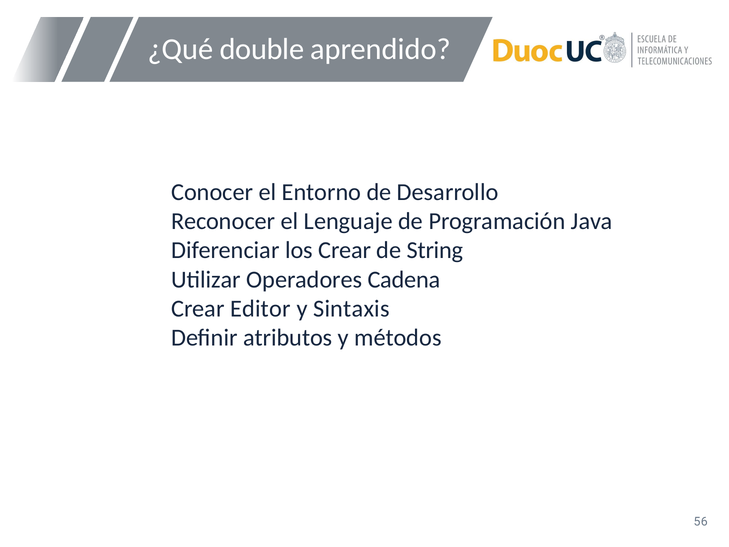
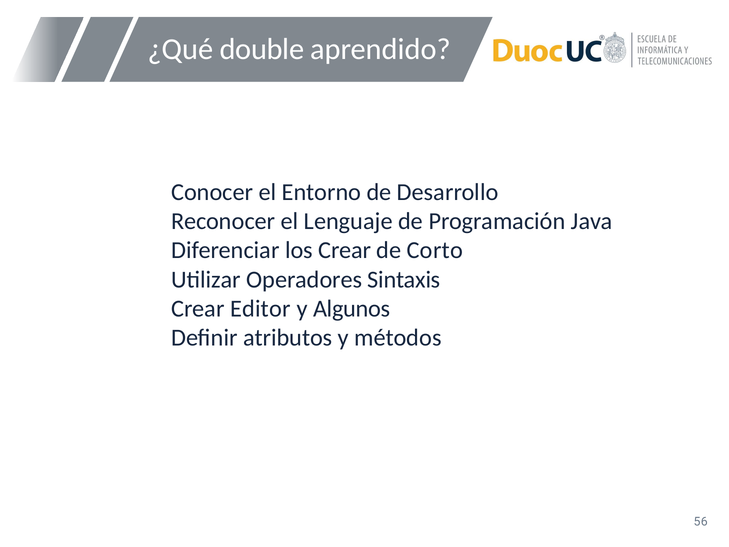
String: String -> Corto
Cadena: Cadena -> Sintaxis
Sintaxis: Sintaxis -> Algunos
